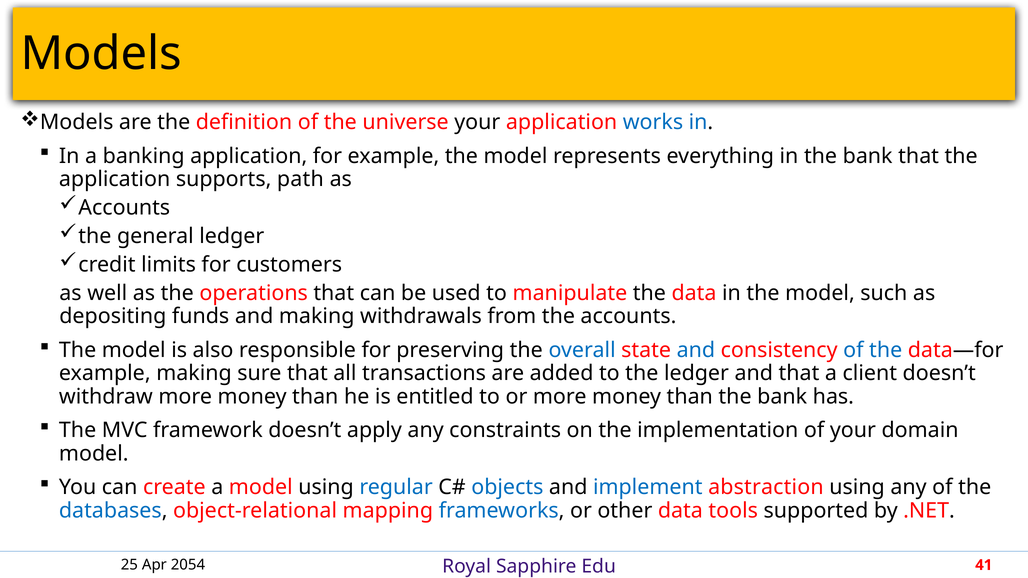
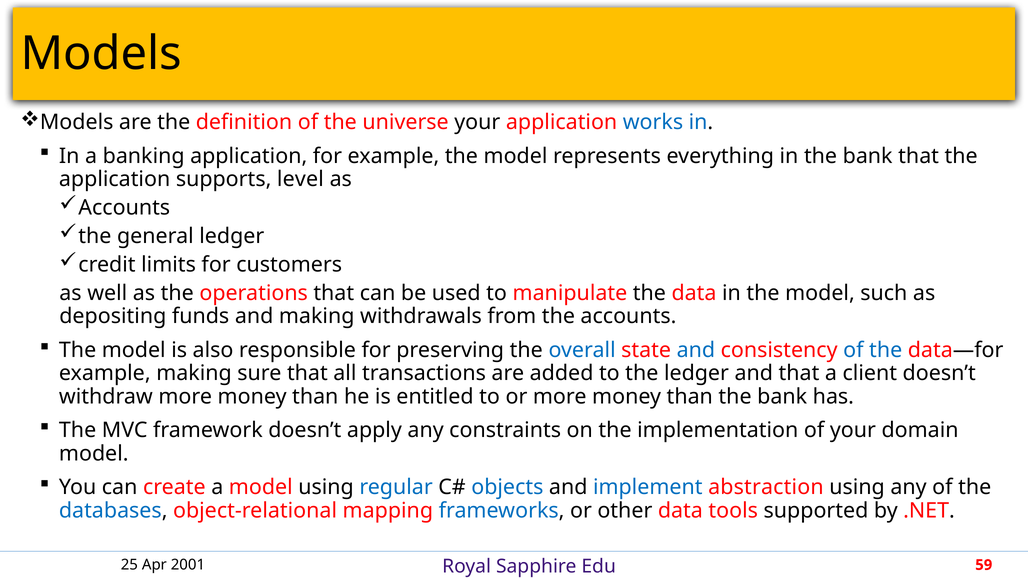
path: path -> level
2054: 2054 -> 2001
41: 41 -> 59
